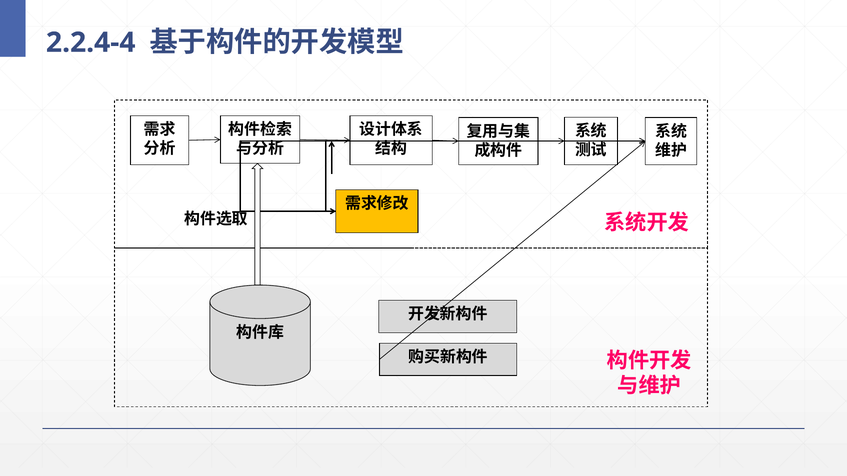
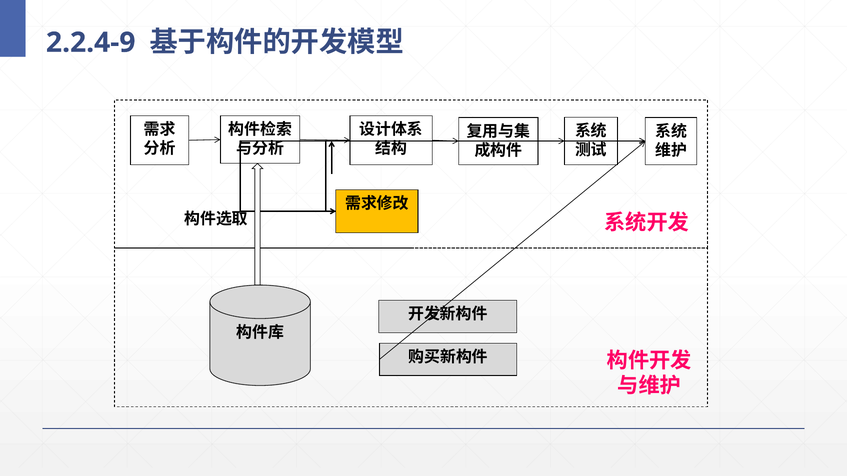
2.2.4-4: 2.2.4-4 -> 2.2.4-9
